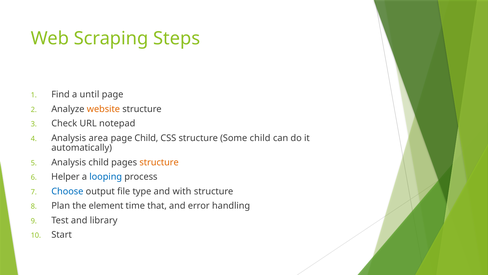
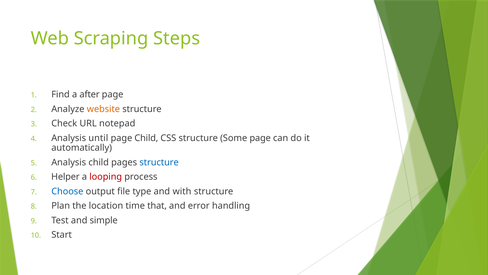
until: until -> after
area: area -> until
Some child: child -> page
structure at (159, 162) colour: orange -> blue
looping colour: blue -> red
element: element -> location
library: library -> simple
